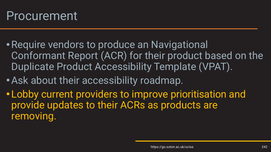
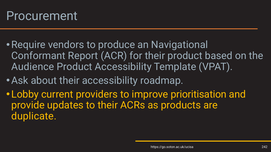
Duplicate: Duplicate -> Audience
removing: removing -> duplicate
